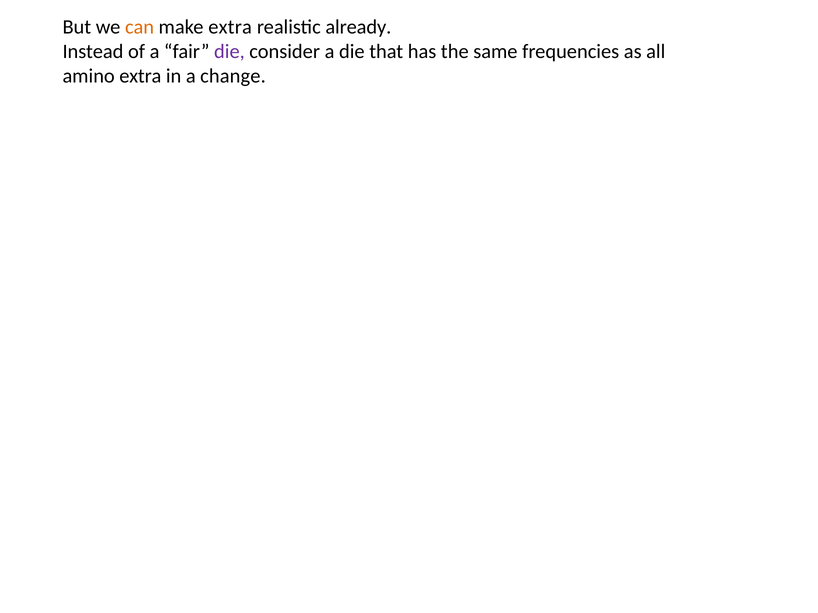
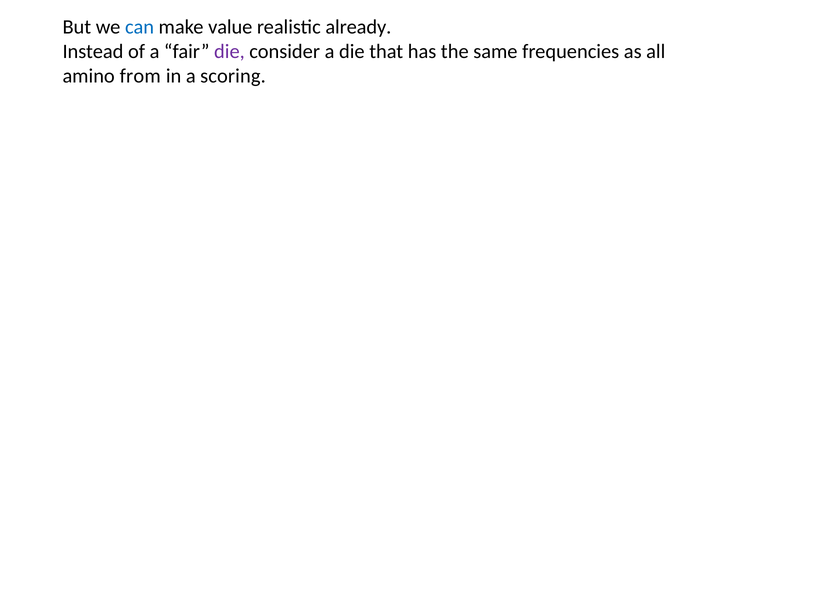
can colour: orange -> blue
make extra: extra -> value
amino extra: extra -> from
change: change -> scoring
